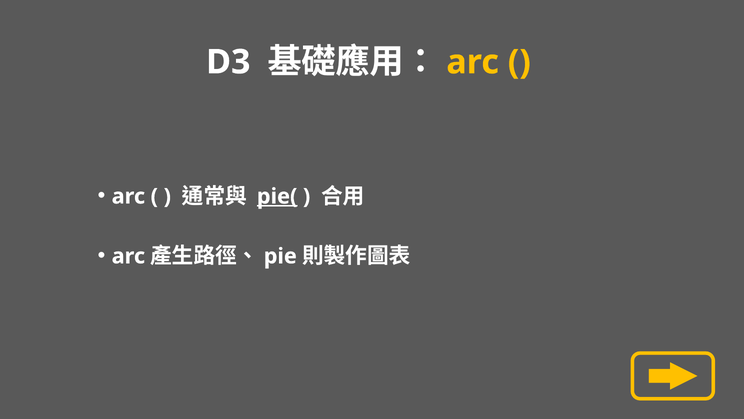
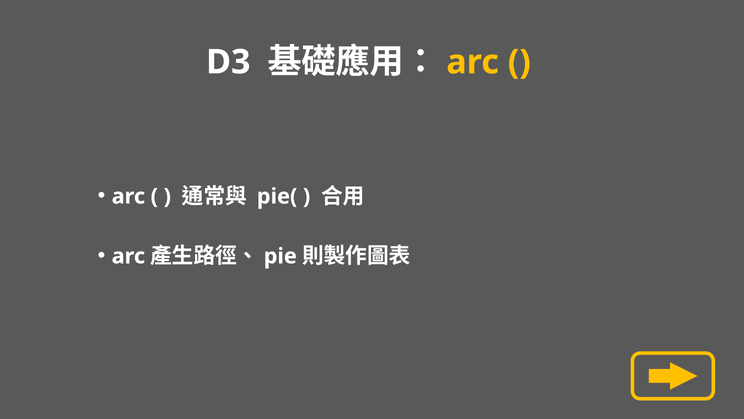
pie( underline: present -> none
